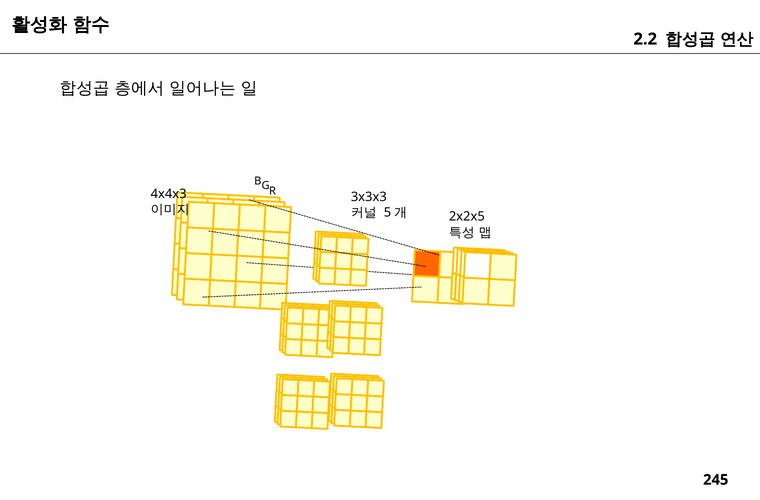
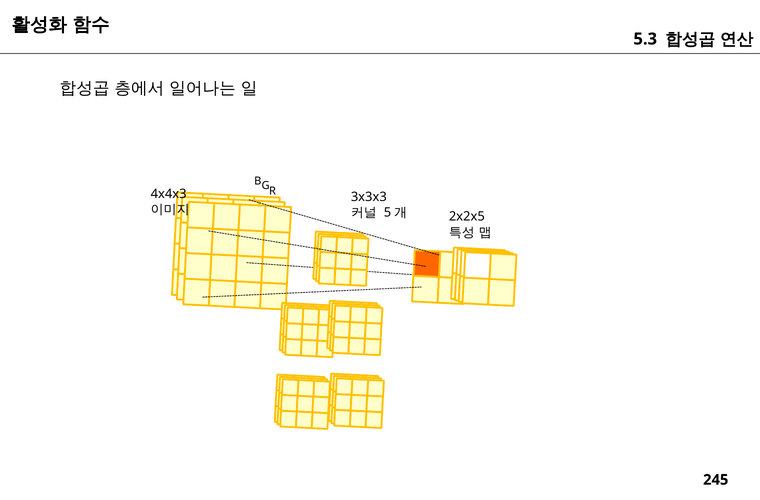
2.2: 2.2 -> 5.3
